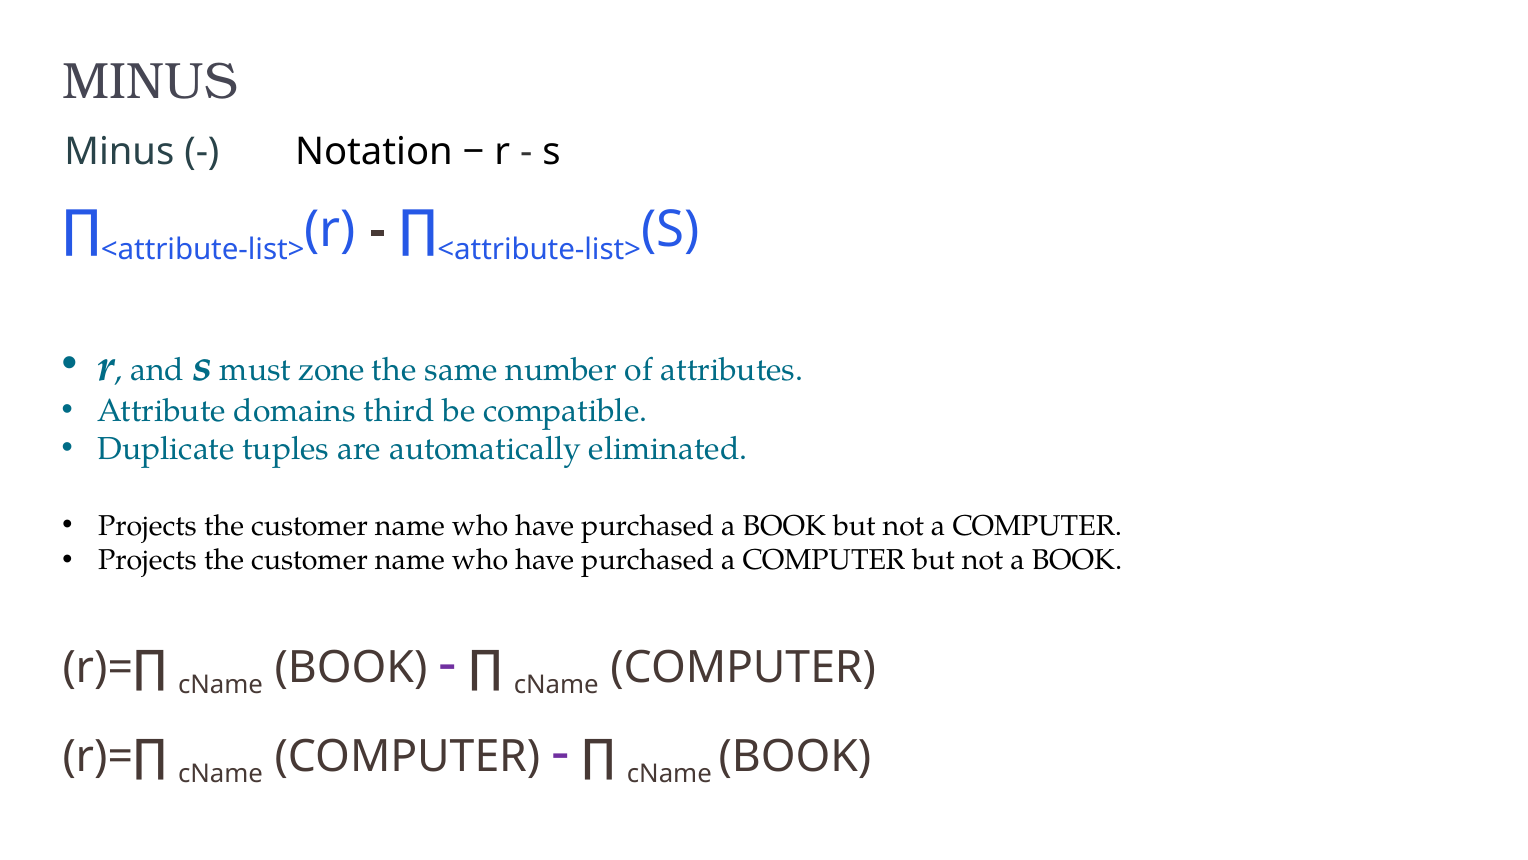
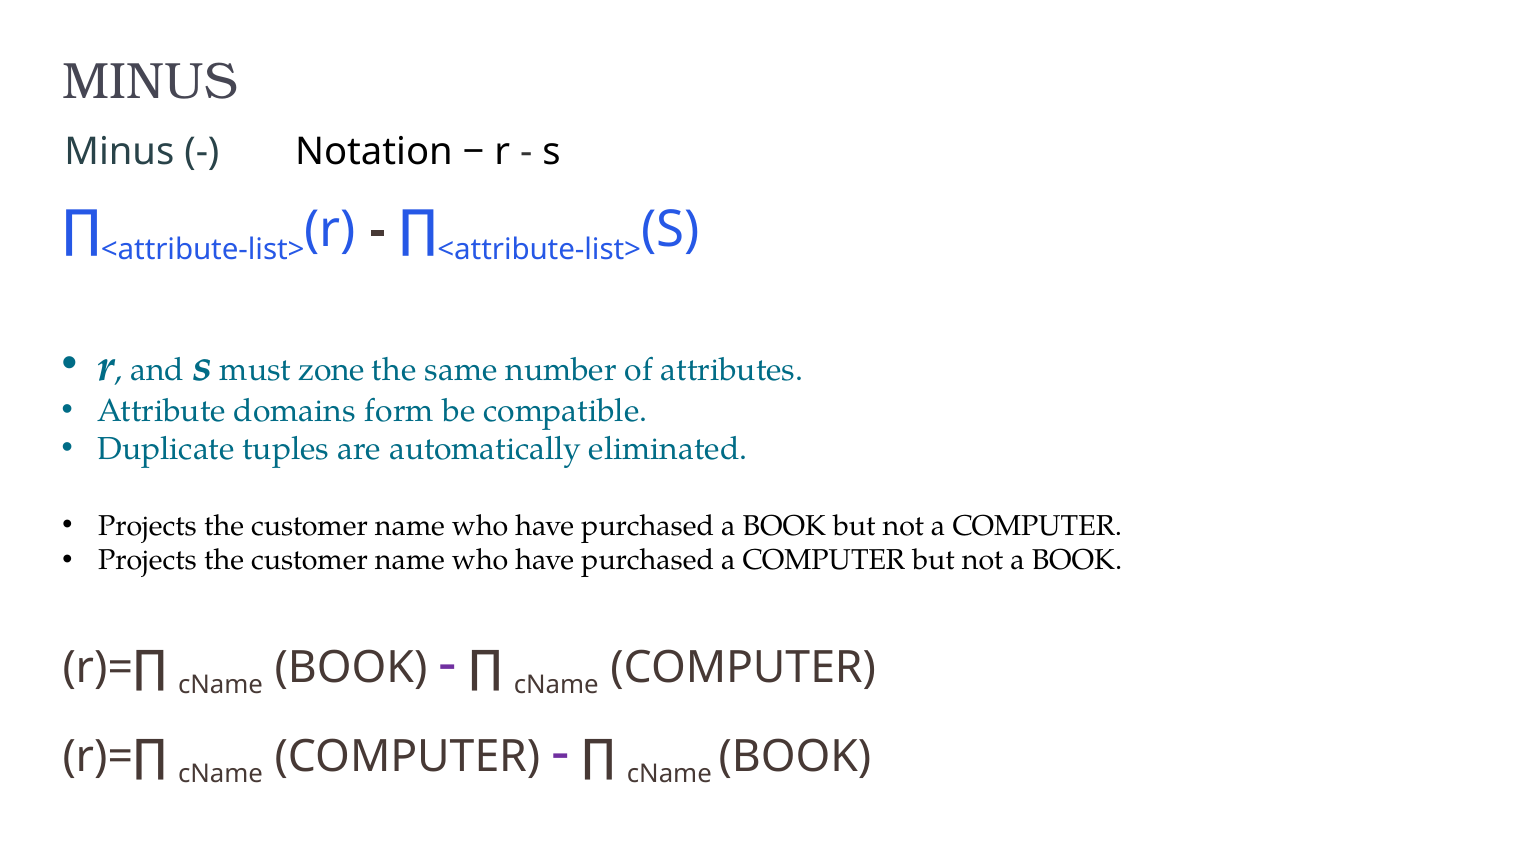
third: third -> form
